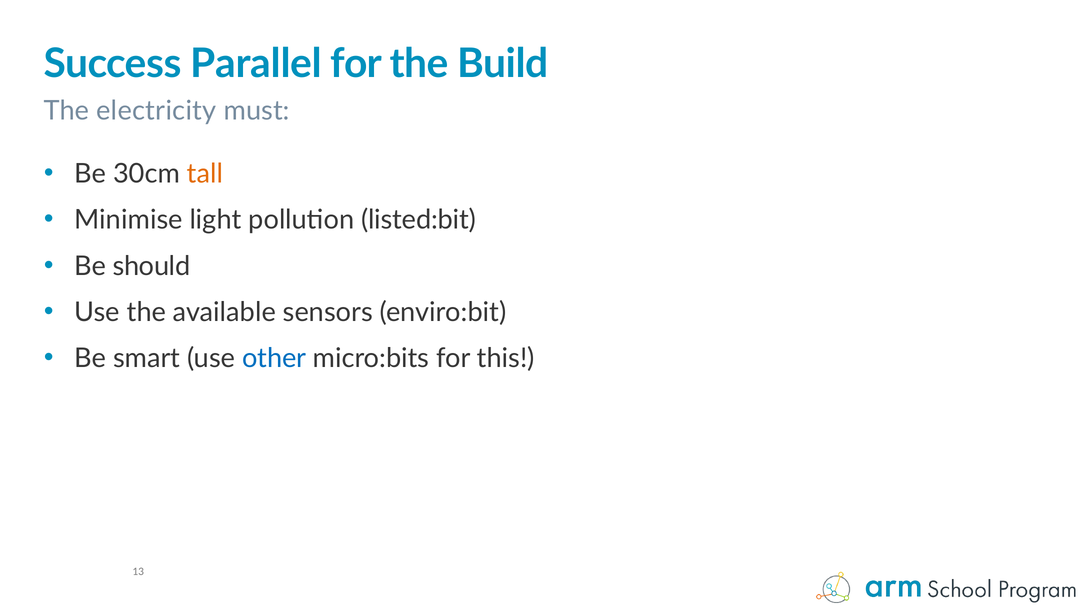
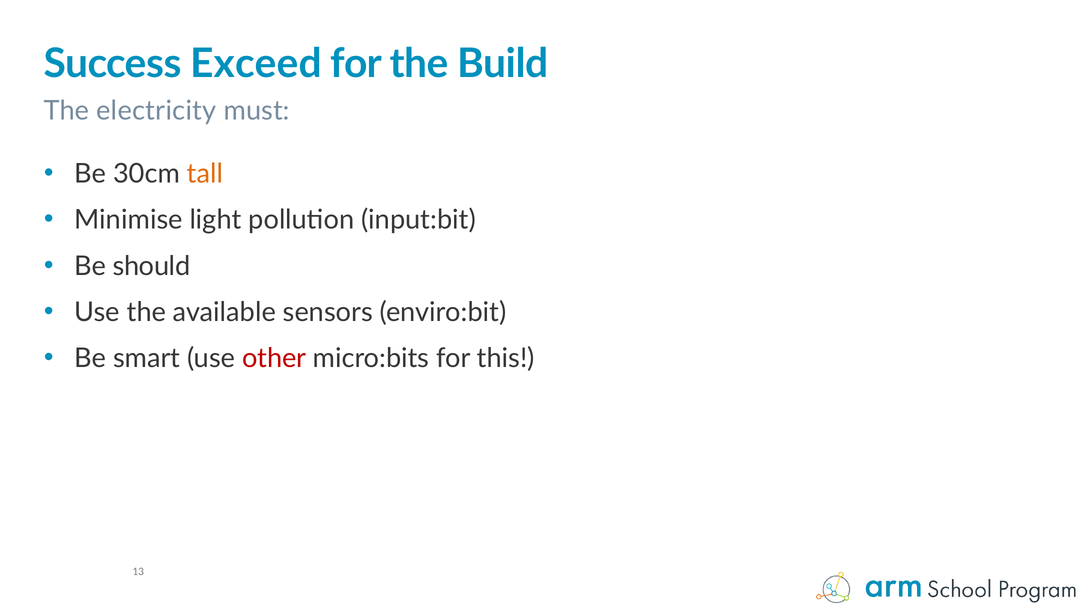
Parallel: Parallel -> Exceed
listed:bit: listed:bit -> input:bit
other colour: blue -> red
